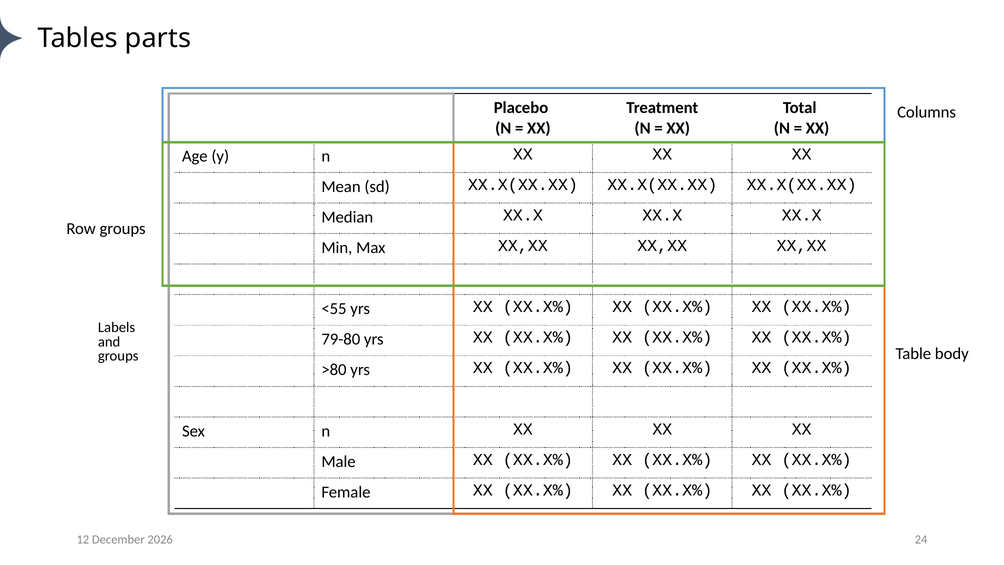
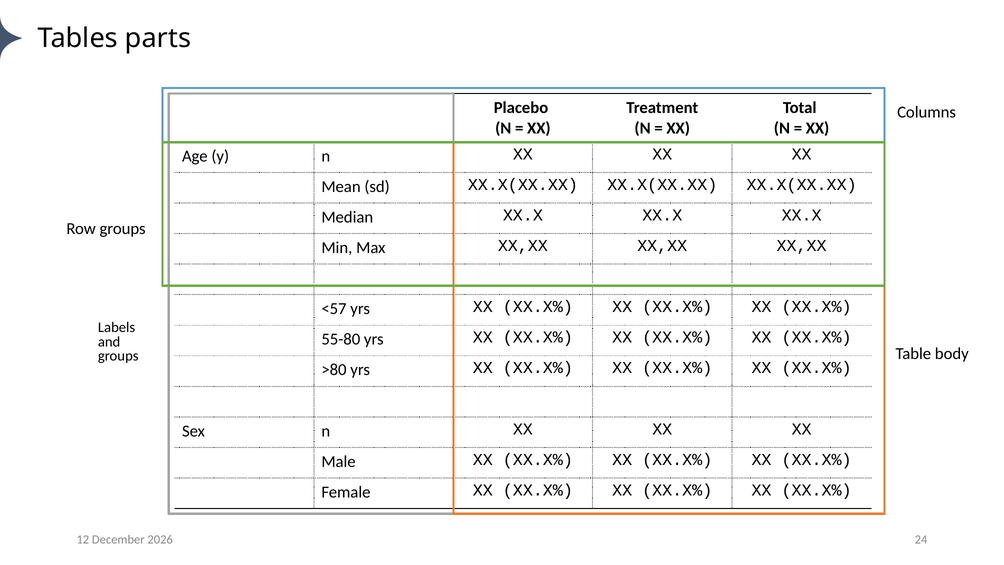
<55: <55 -> <57
79-80: 79-80 -> 55-80
